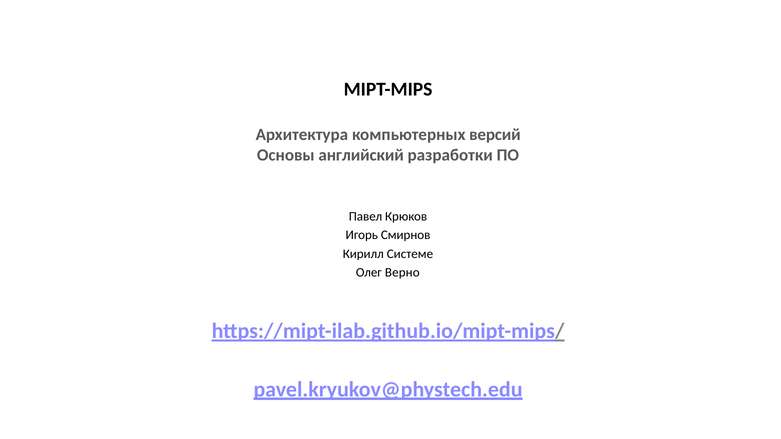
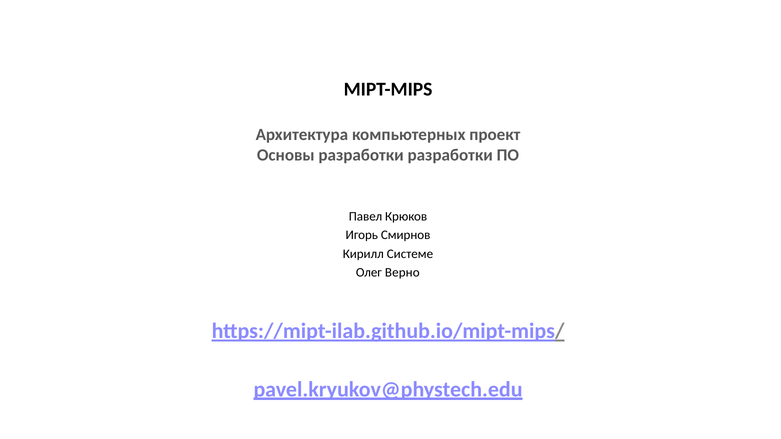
версий: версий -> проект
Основы английский: английский -> разработки
